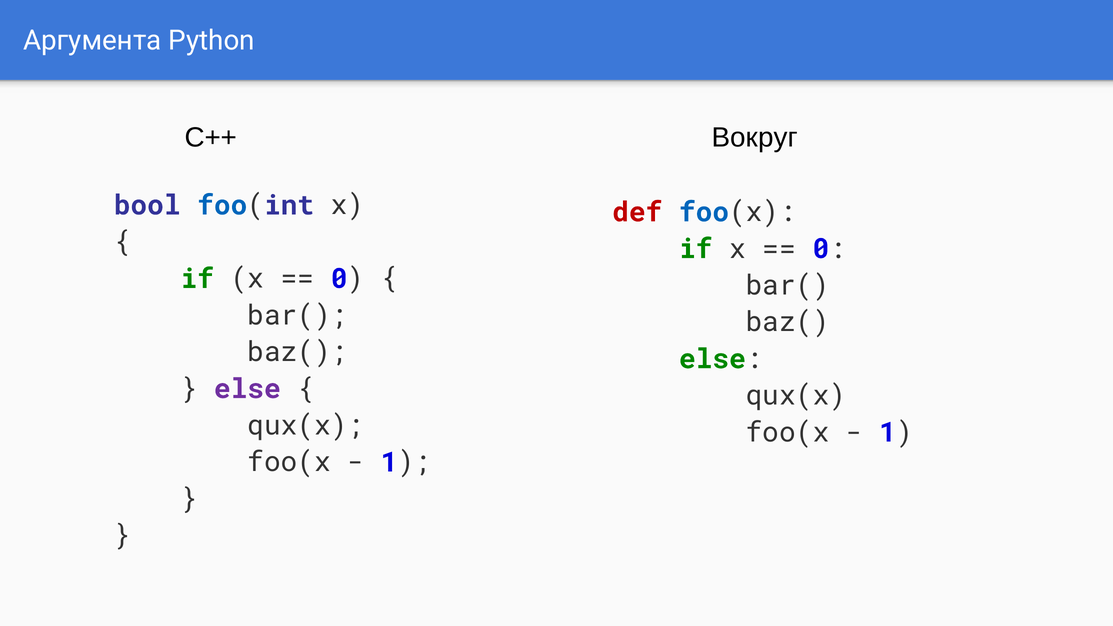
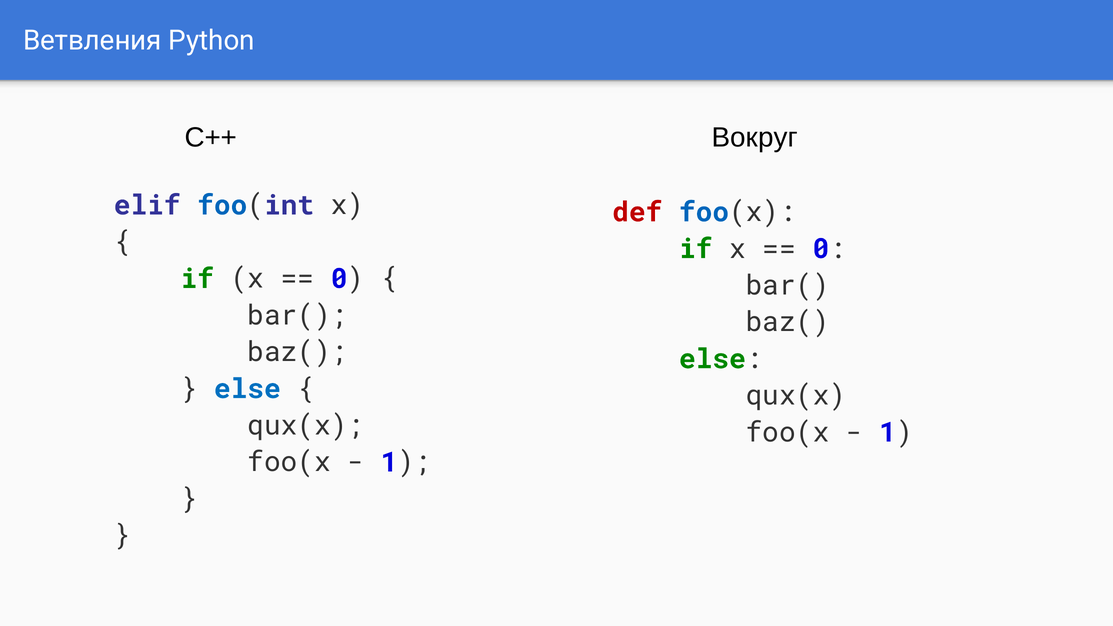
Аргумента: Аргумента -> Ветвления
bool: bool -> elif
else at (247, 389) colour: purple -> blue
